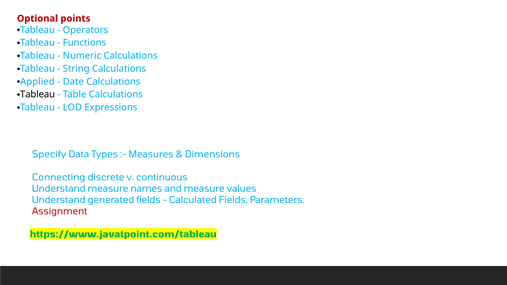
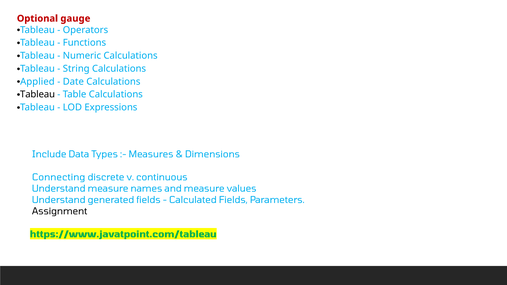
points: points -> gauge
Specify: Specify -> Include
Assignment colour: red -> black
